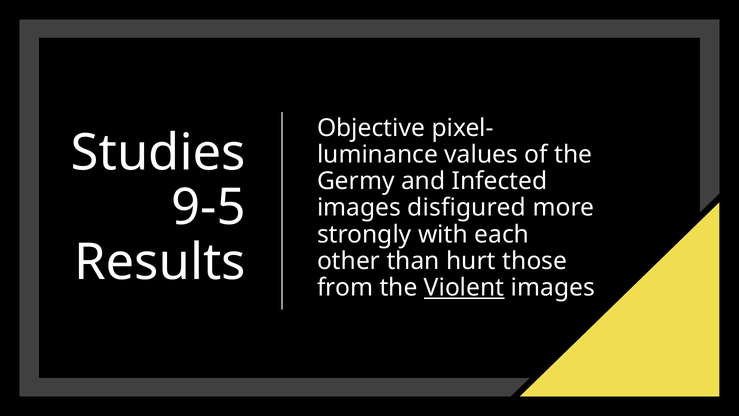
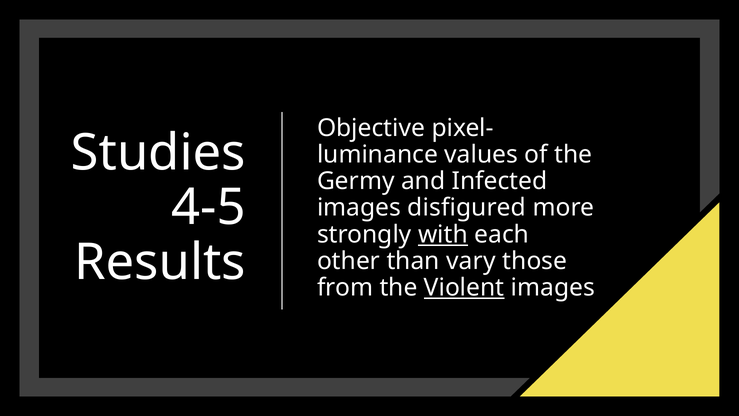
9-5: 9-5 -> 4-5
with underline: none -> present
hurt: hurt -> vary
